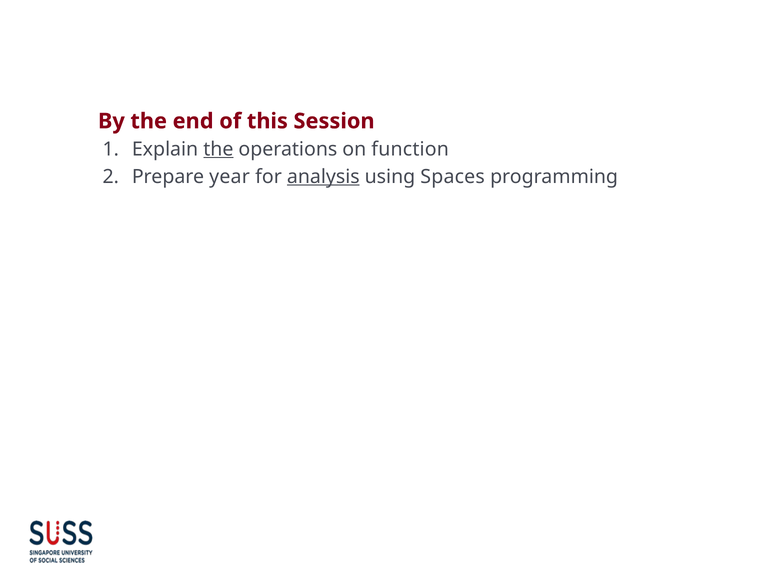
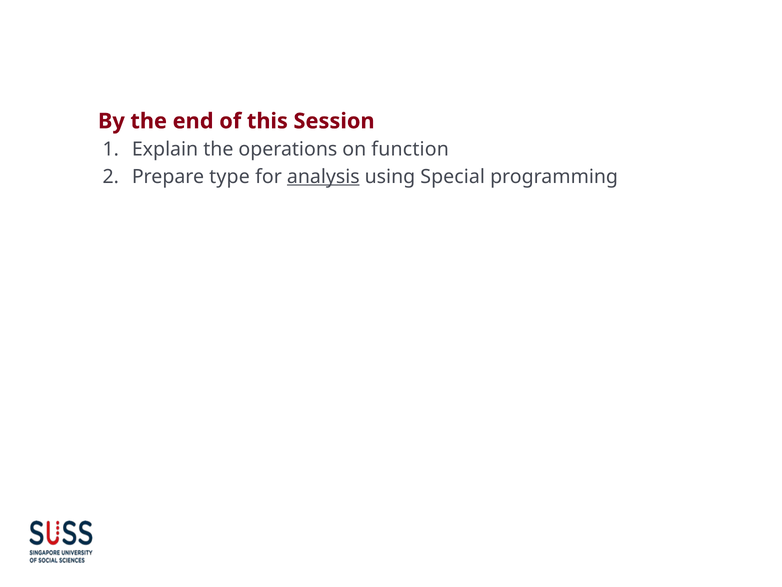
the at (218, 149) underline: present -> none
year: year -> type
Spaces: Spaces -> Special
